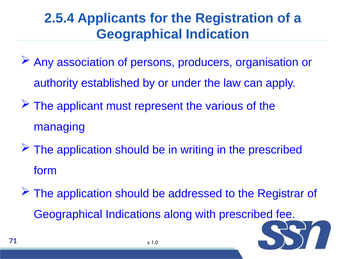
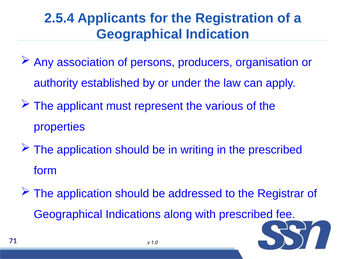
managing: managing -> properties
